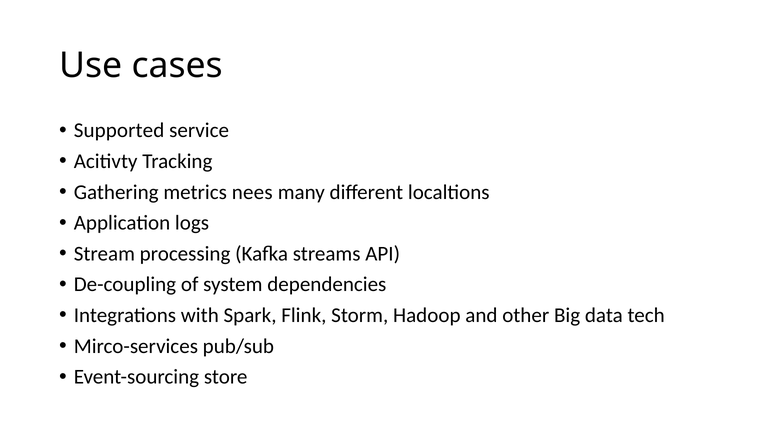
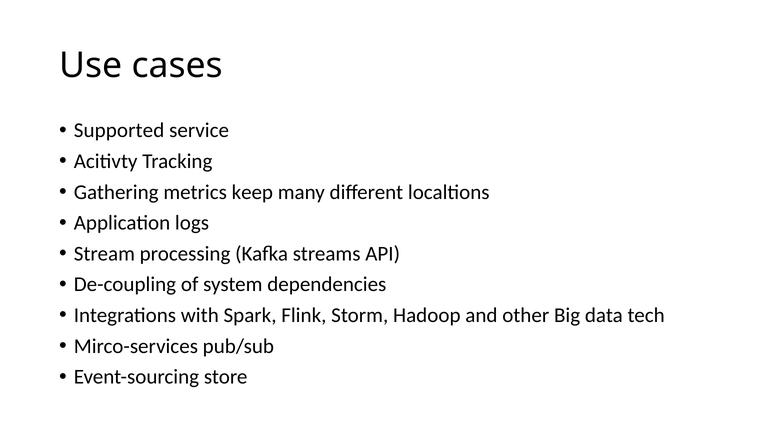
nees: nees -> keep
